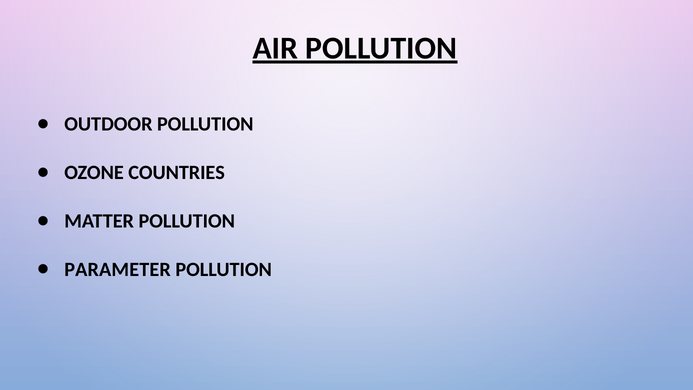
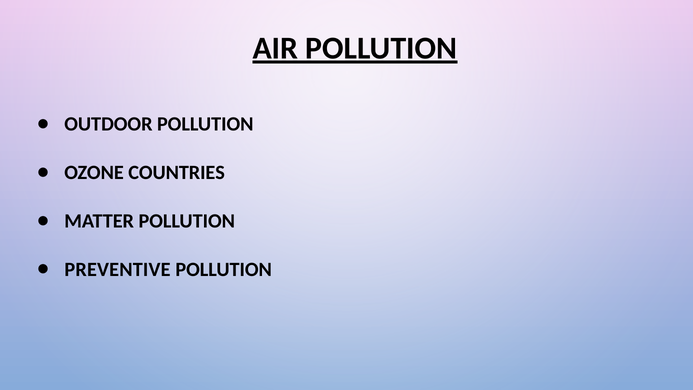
PARAMETER: PARAMETER -> PREVENTIVE
